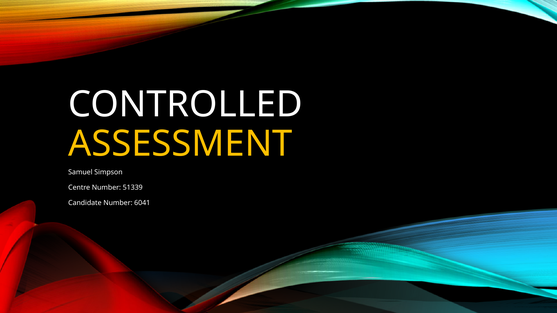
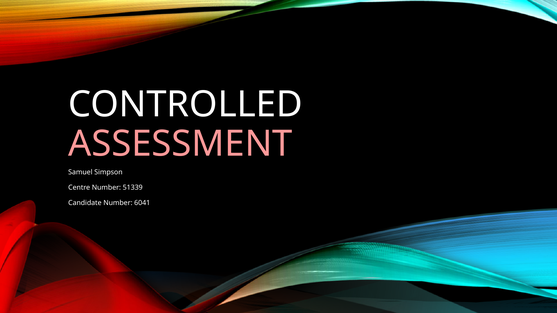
ASSESSMENT colour: yellow -> pink
